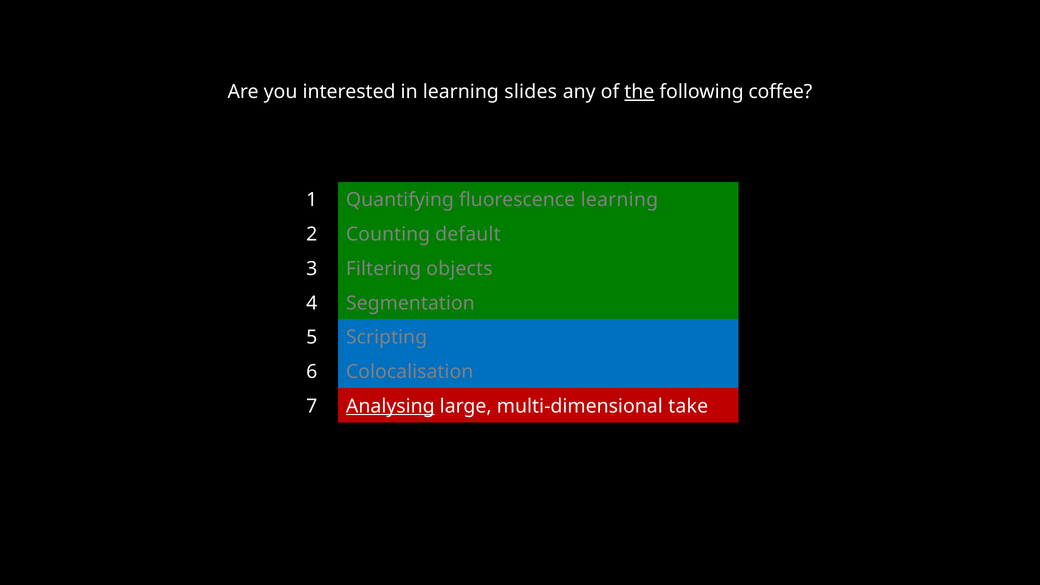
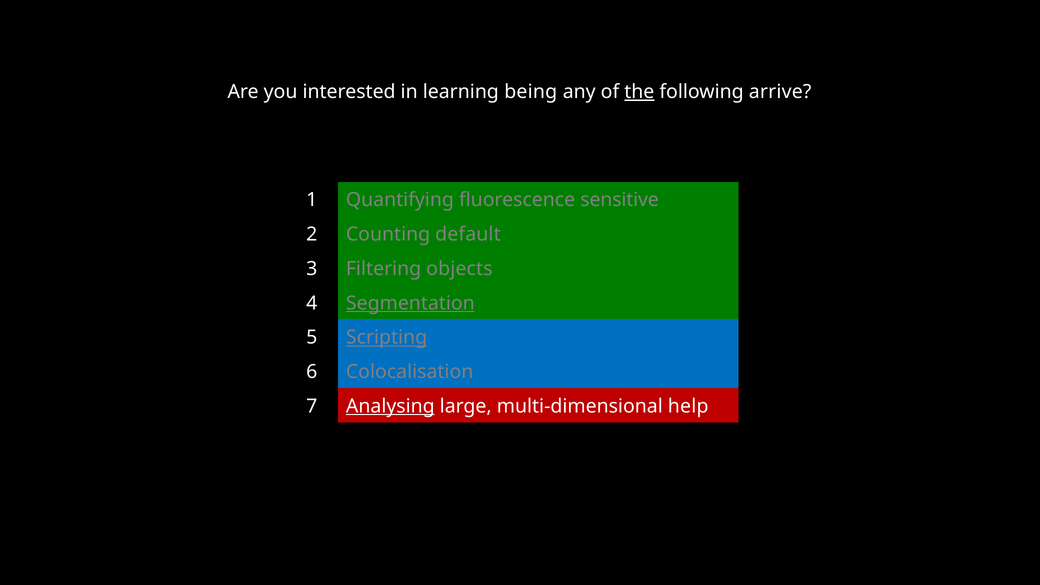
slides: slides -> being
coffee: coffee -> arrive
fluorescence learning: learning -> sensitive
Segmentation underline: none -> present
Scripting underline: none -> present
take: take -> help
